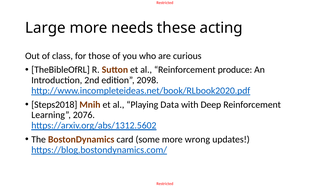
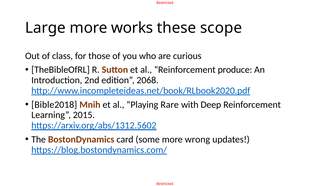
needs: needs -> works
acting: acting -> scope
2098: 2098 -> 2068
Steps2018: Steps2018 -> Bible2018
Data: Data -> Rare
2076: 2076 -> 2015
